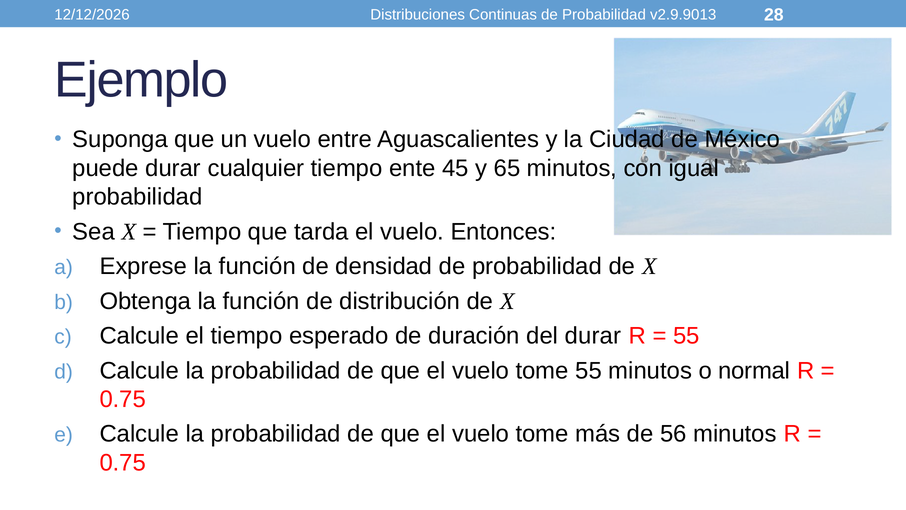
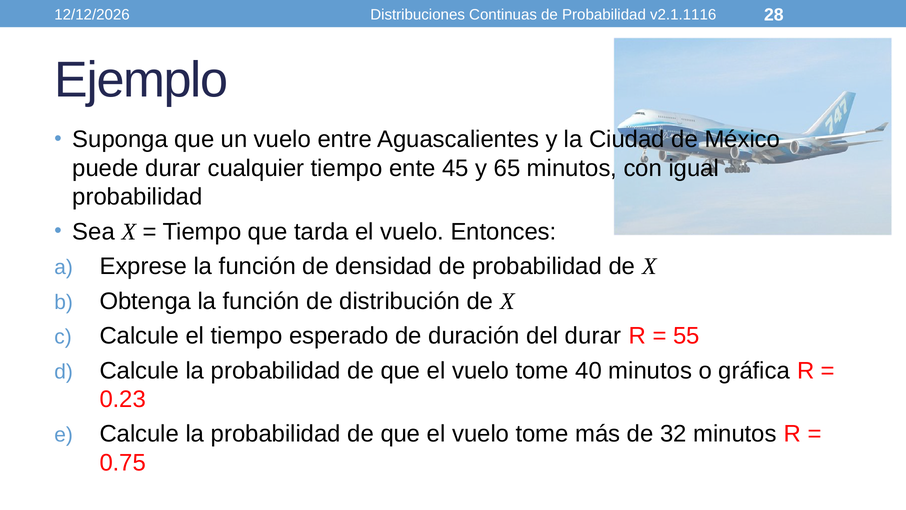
v2.9.9013: v2.9.9013 -> v2.1.1116
tome 55: 55 -> 40
normal: normal -> gráfica
0.75 at (123, 399): 0.75 -> 0.23
56: 56 -> 32
